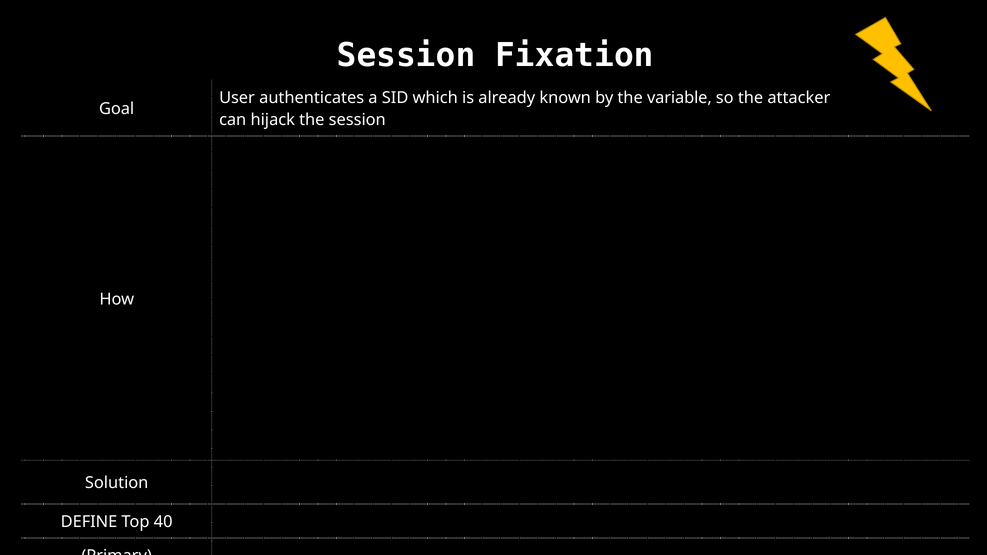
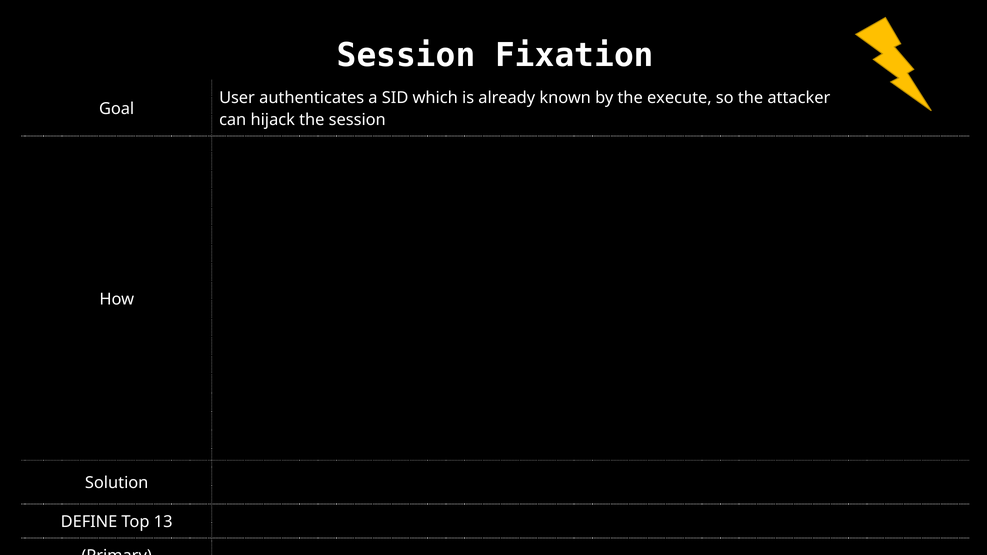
variable: variable -> execute
40: 40 -> 13
